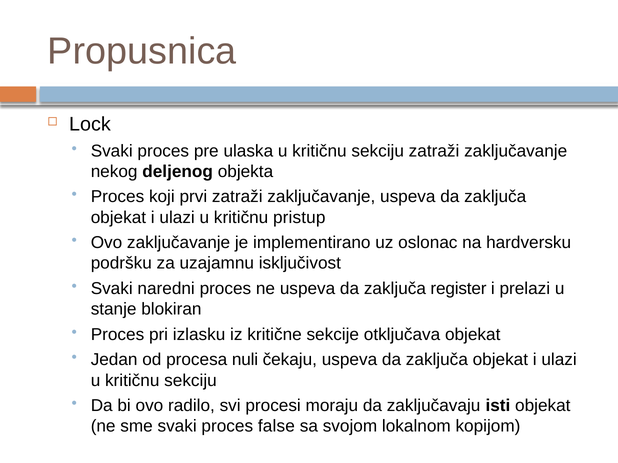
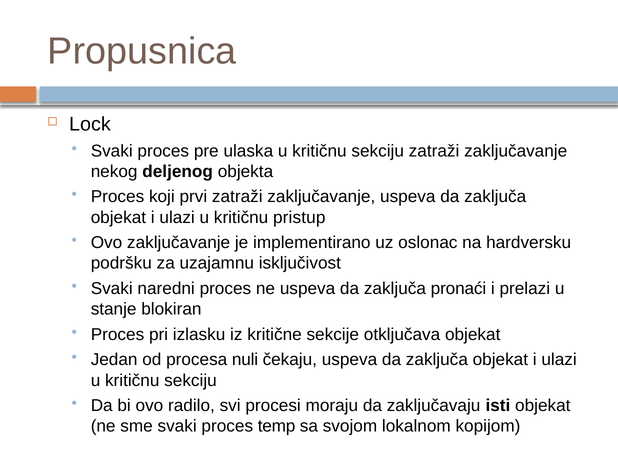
register: register -> pronaći
false: false -> temp
